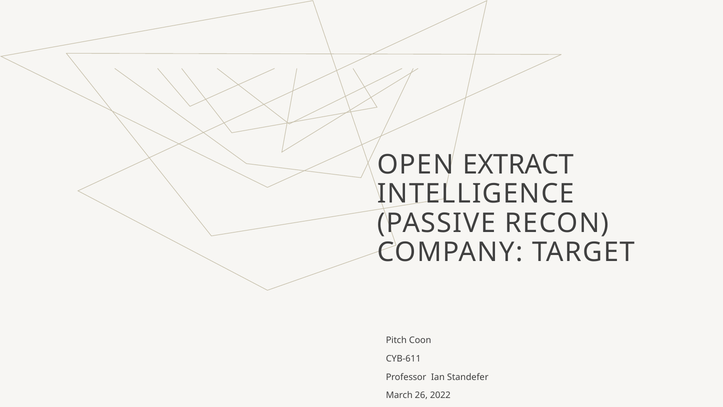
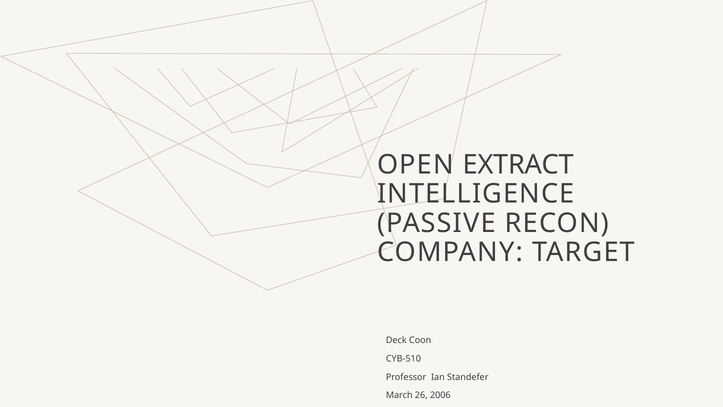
Pitch: Pitch -> Deck
CYB-611: CYB-611 -> CYB-510
2022: 2022 -> 2006
